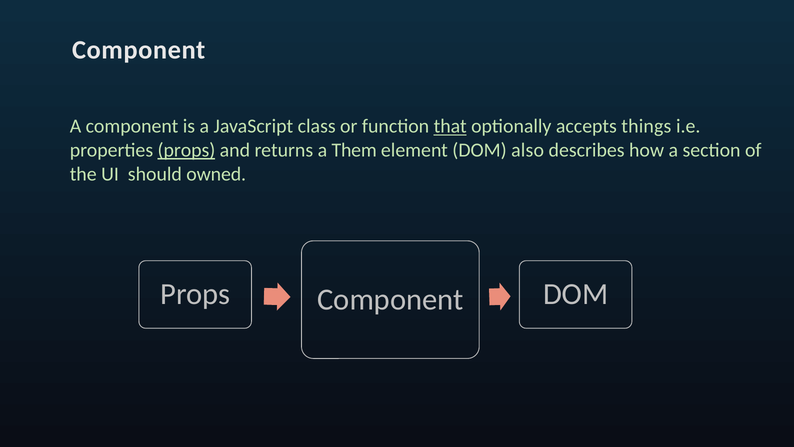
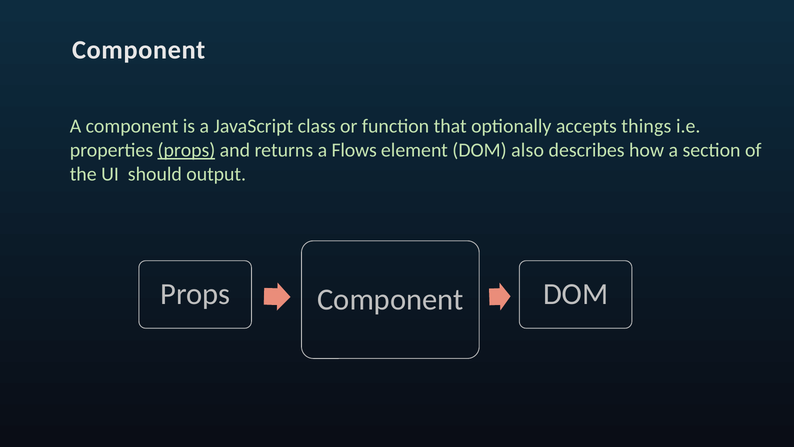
that underline: present -> none
Them: Them -> Flows
owned: owned -> output
